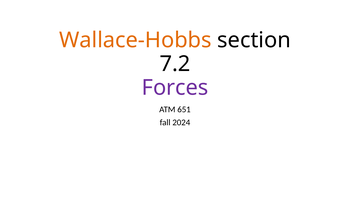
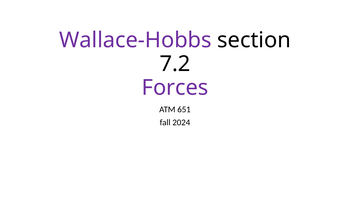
Wallace-Hobbs colour: orange -> purple
